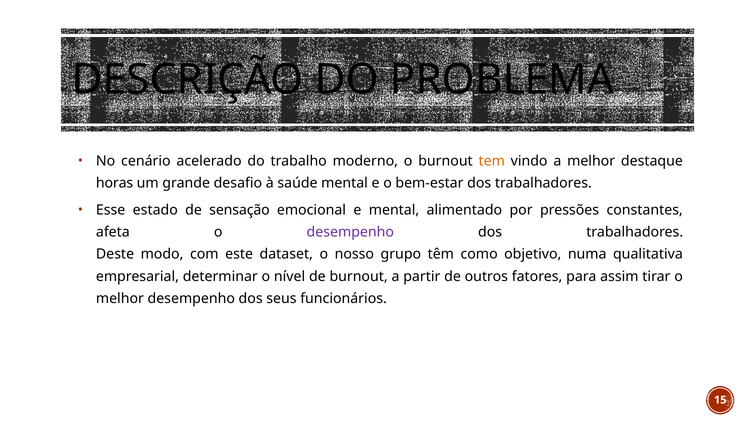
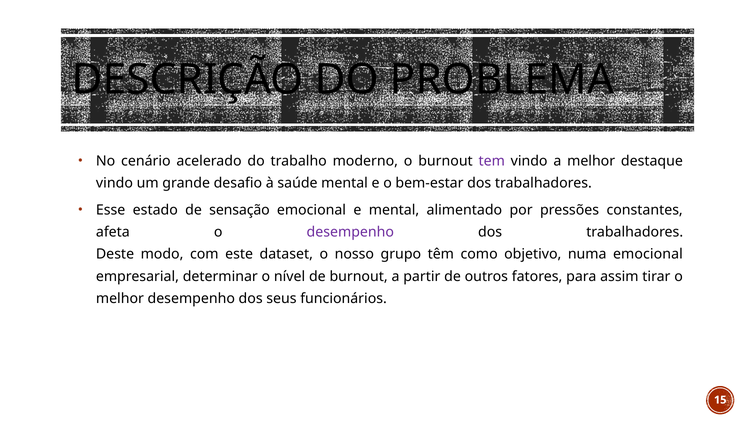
tem colour: orange -> purple
horas at (115, 183): horas -> vindo
numa qualitativa: qualitativa -> emocional
